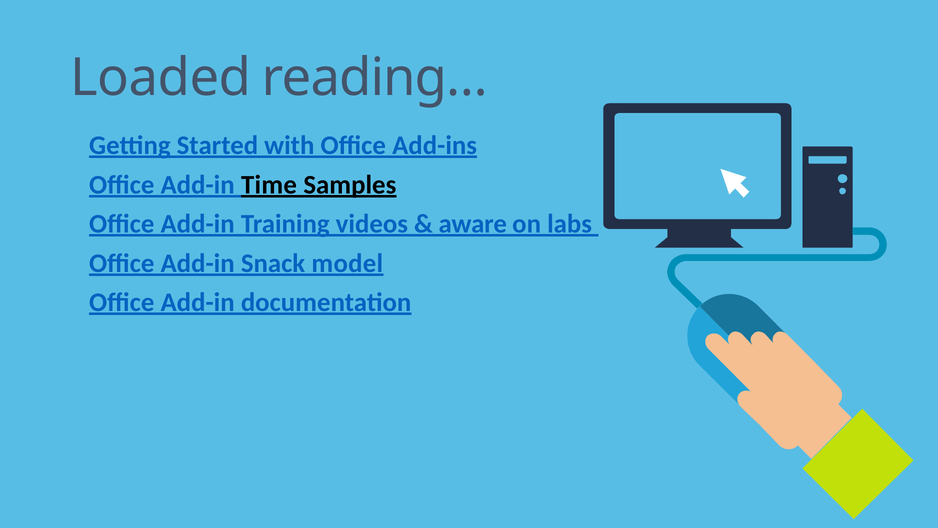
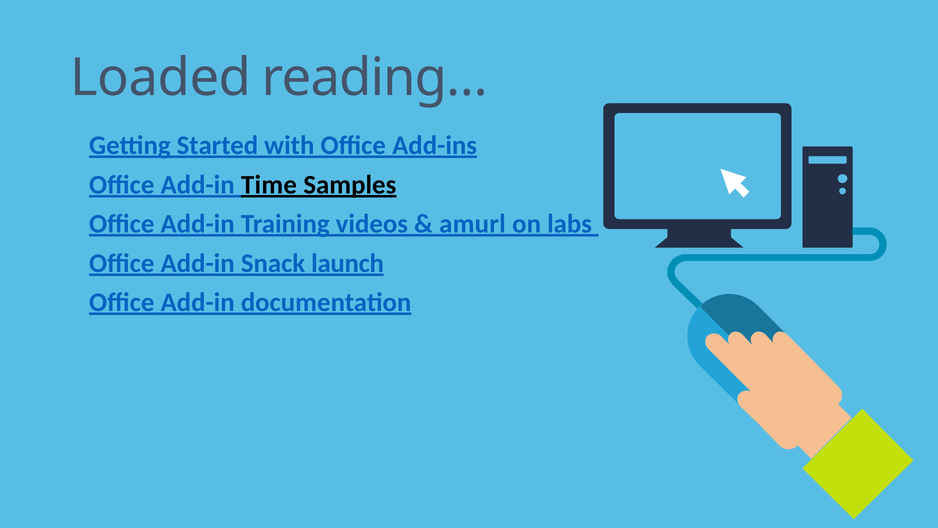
aware: aware -> amurl
model: model -> launch
